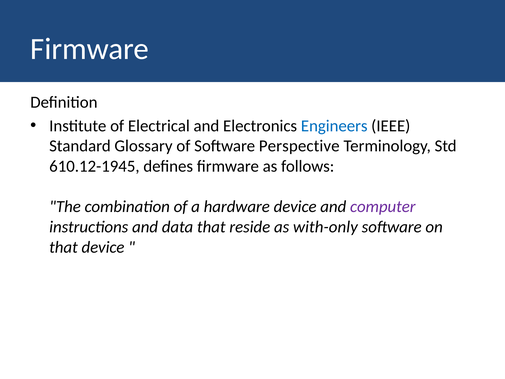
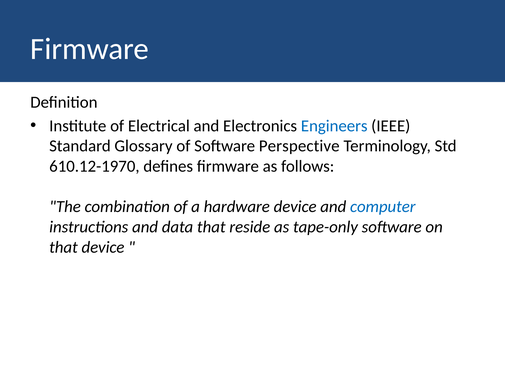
610.12-1945: 610.12-1945 -> 610.12-1970
computer colour: purple -> blue
with-only: with-only -> tape-only
